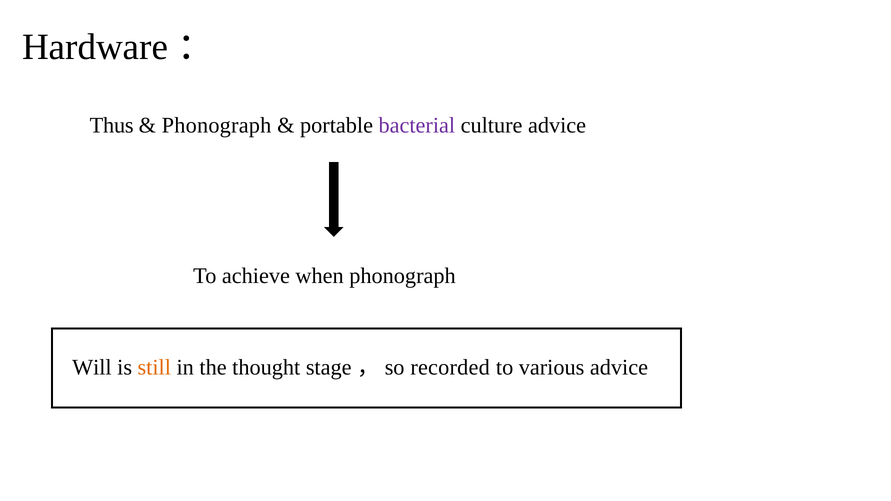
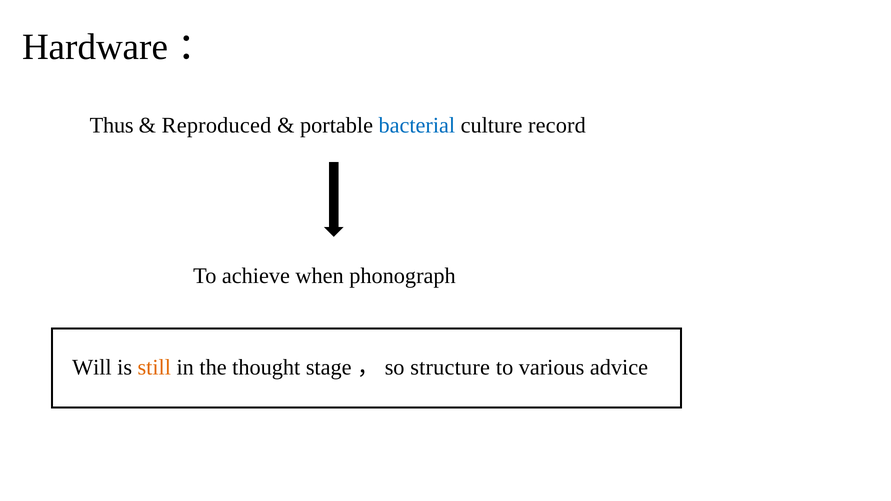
Phonograph at (217, 126): Phonograph -> Reproduced
bacterial colour: purple -> blue
culture advice: advice -> record
recorded: recorded -> structure
